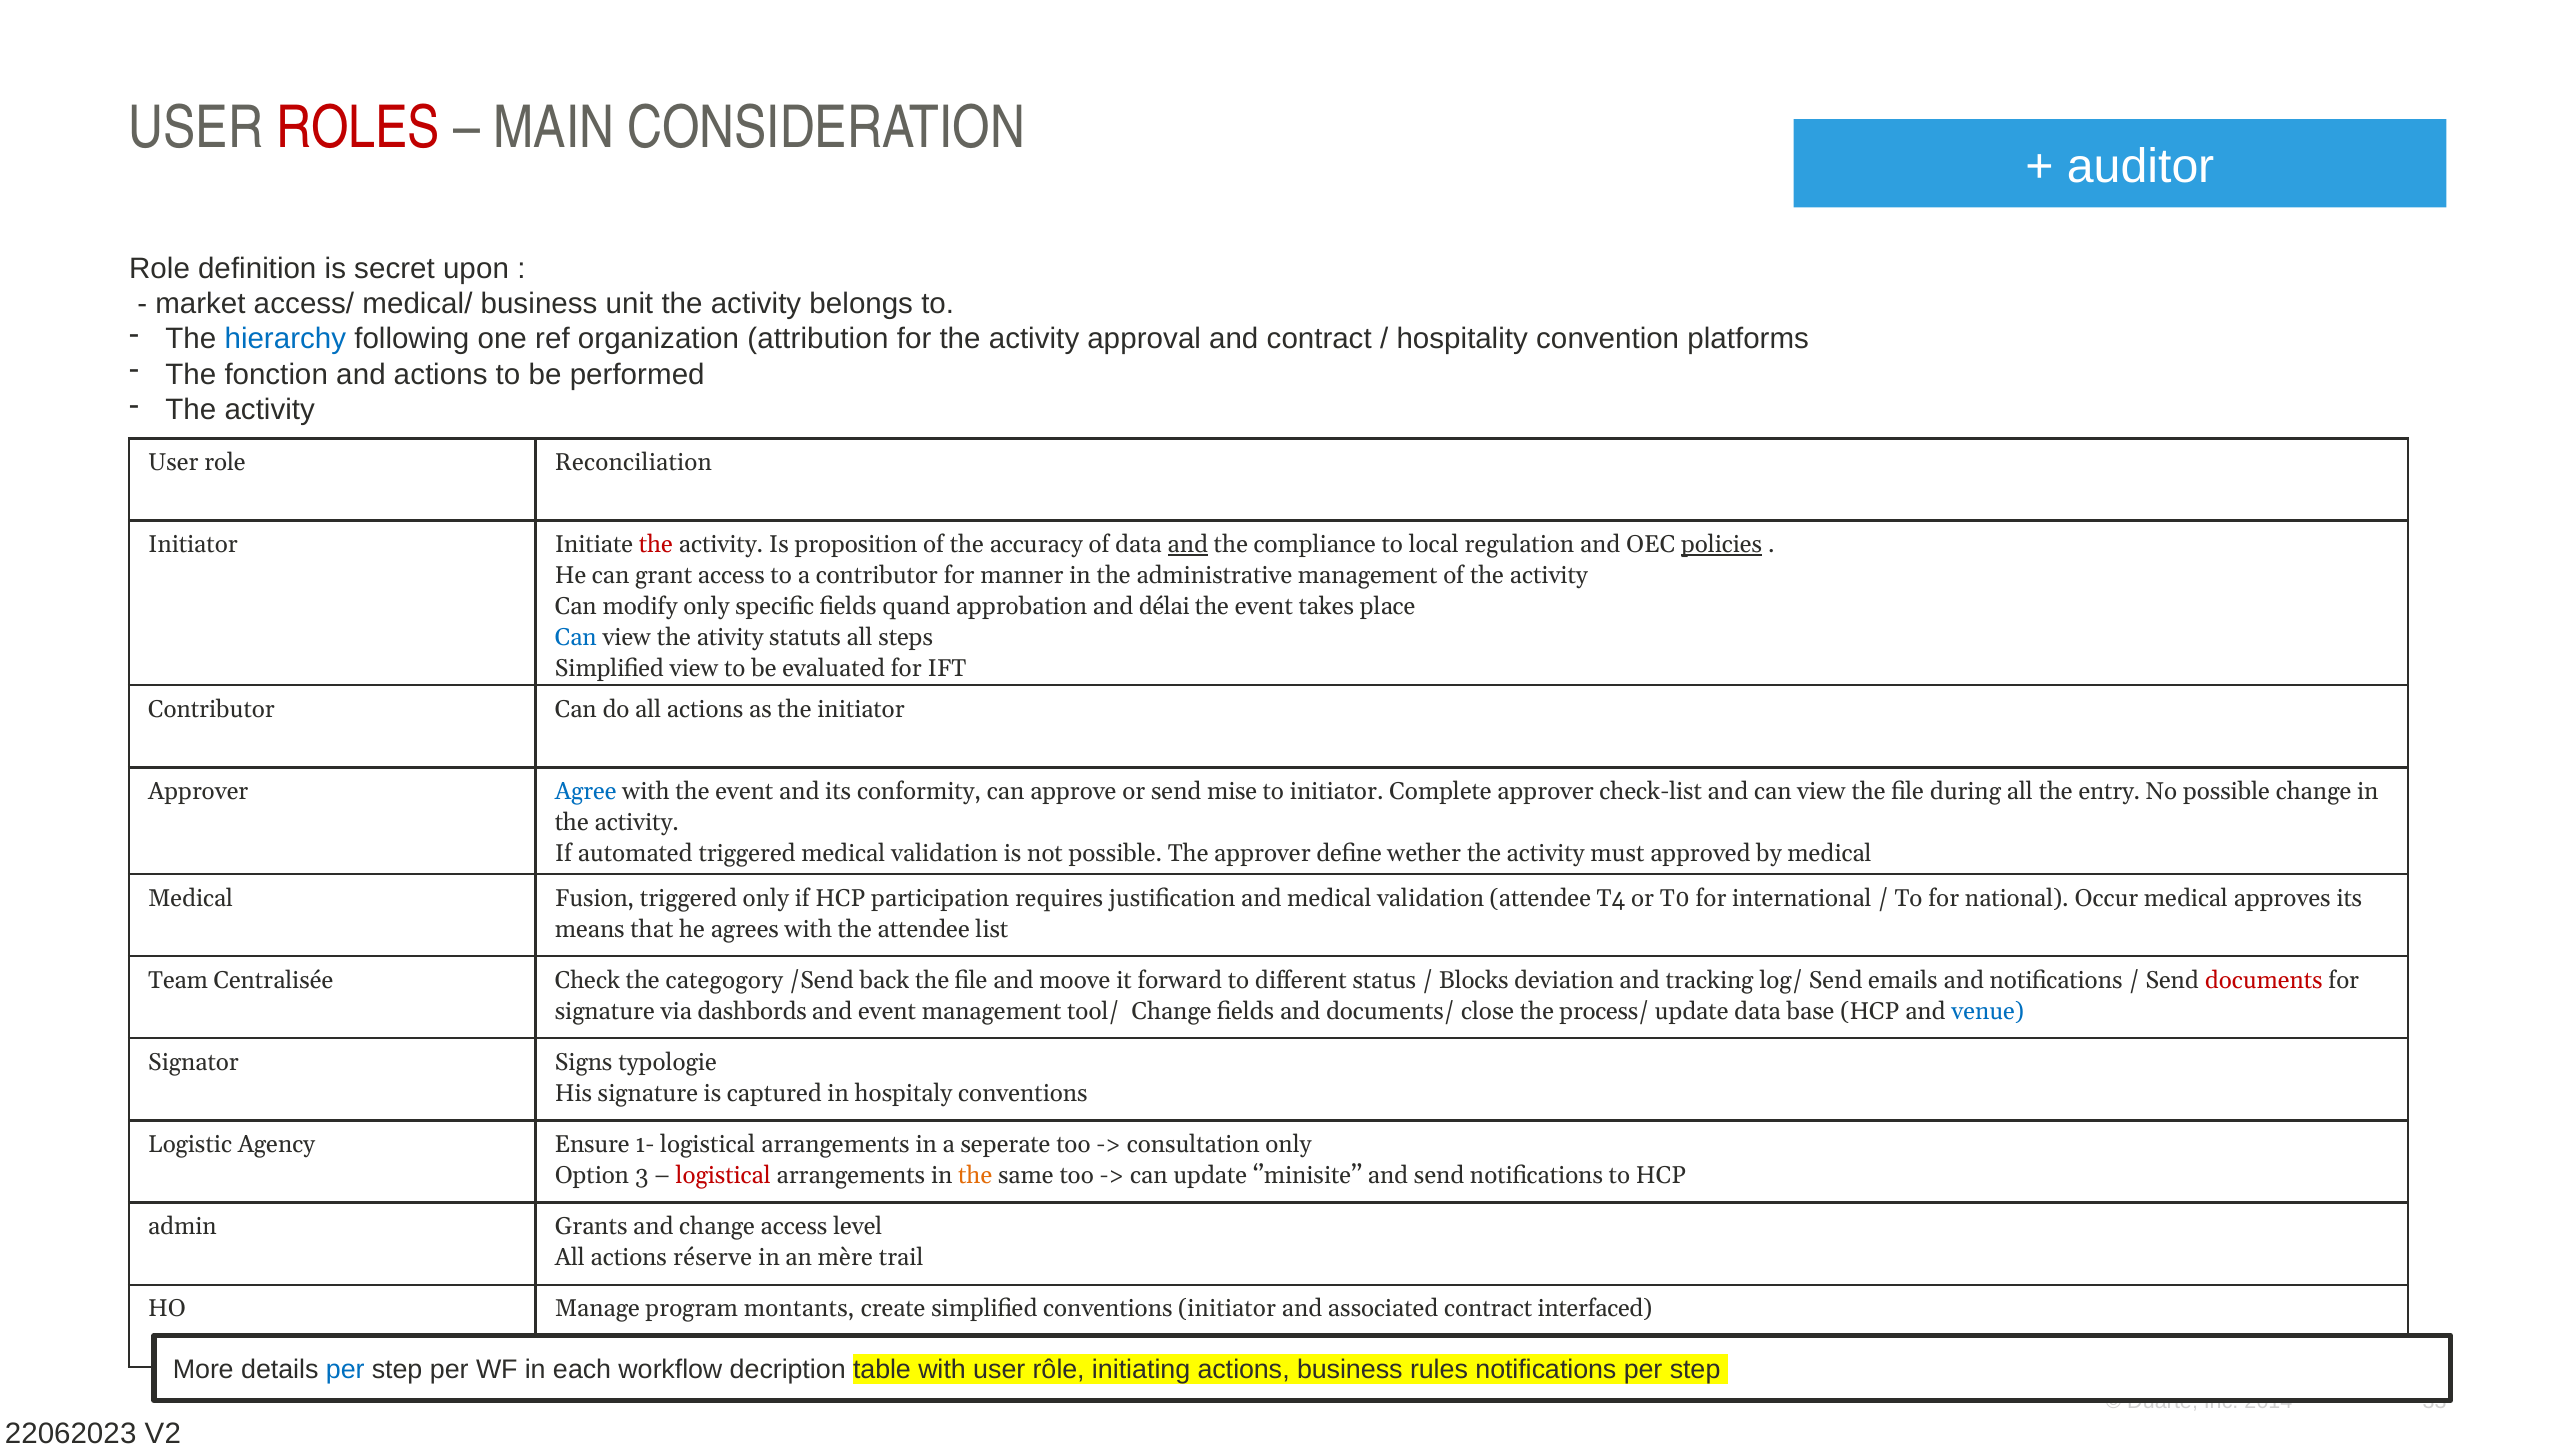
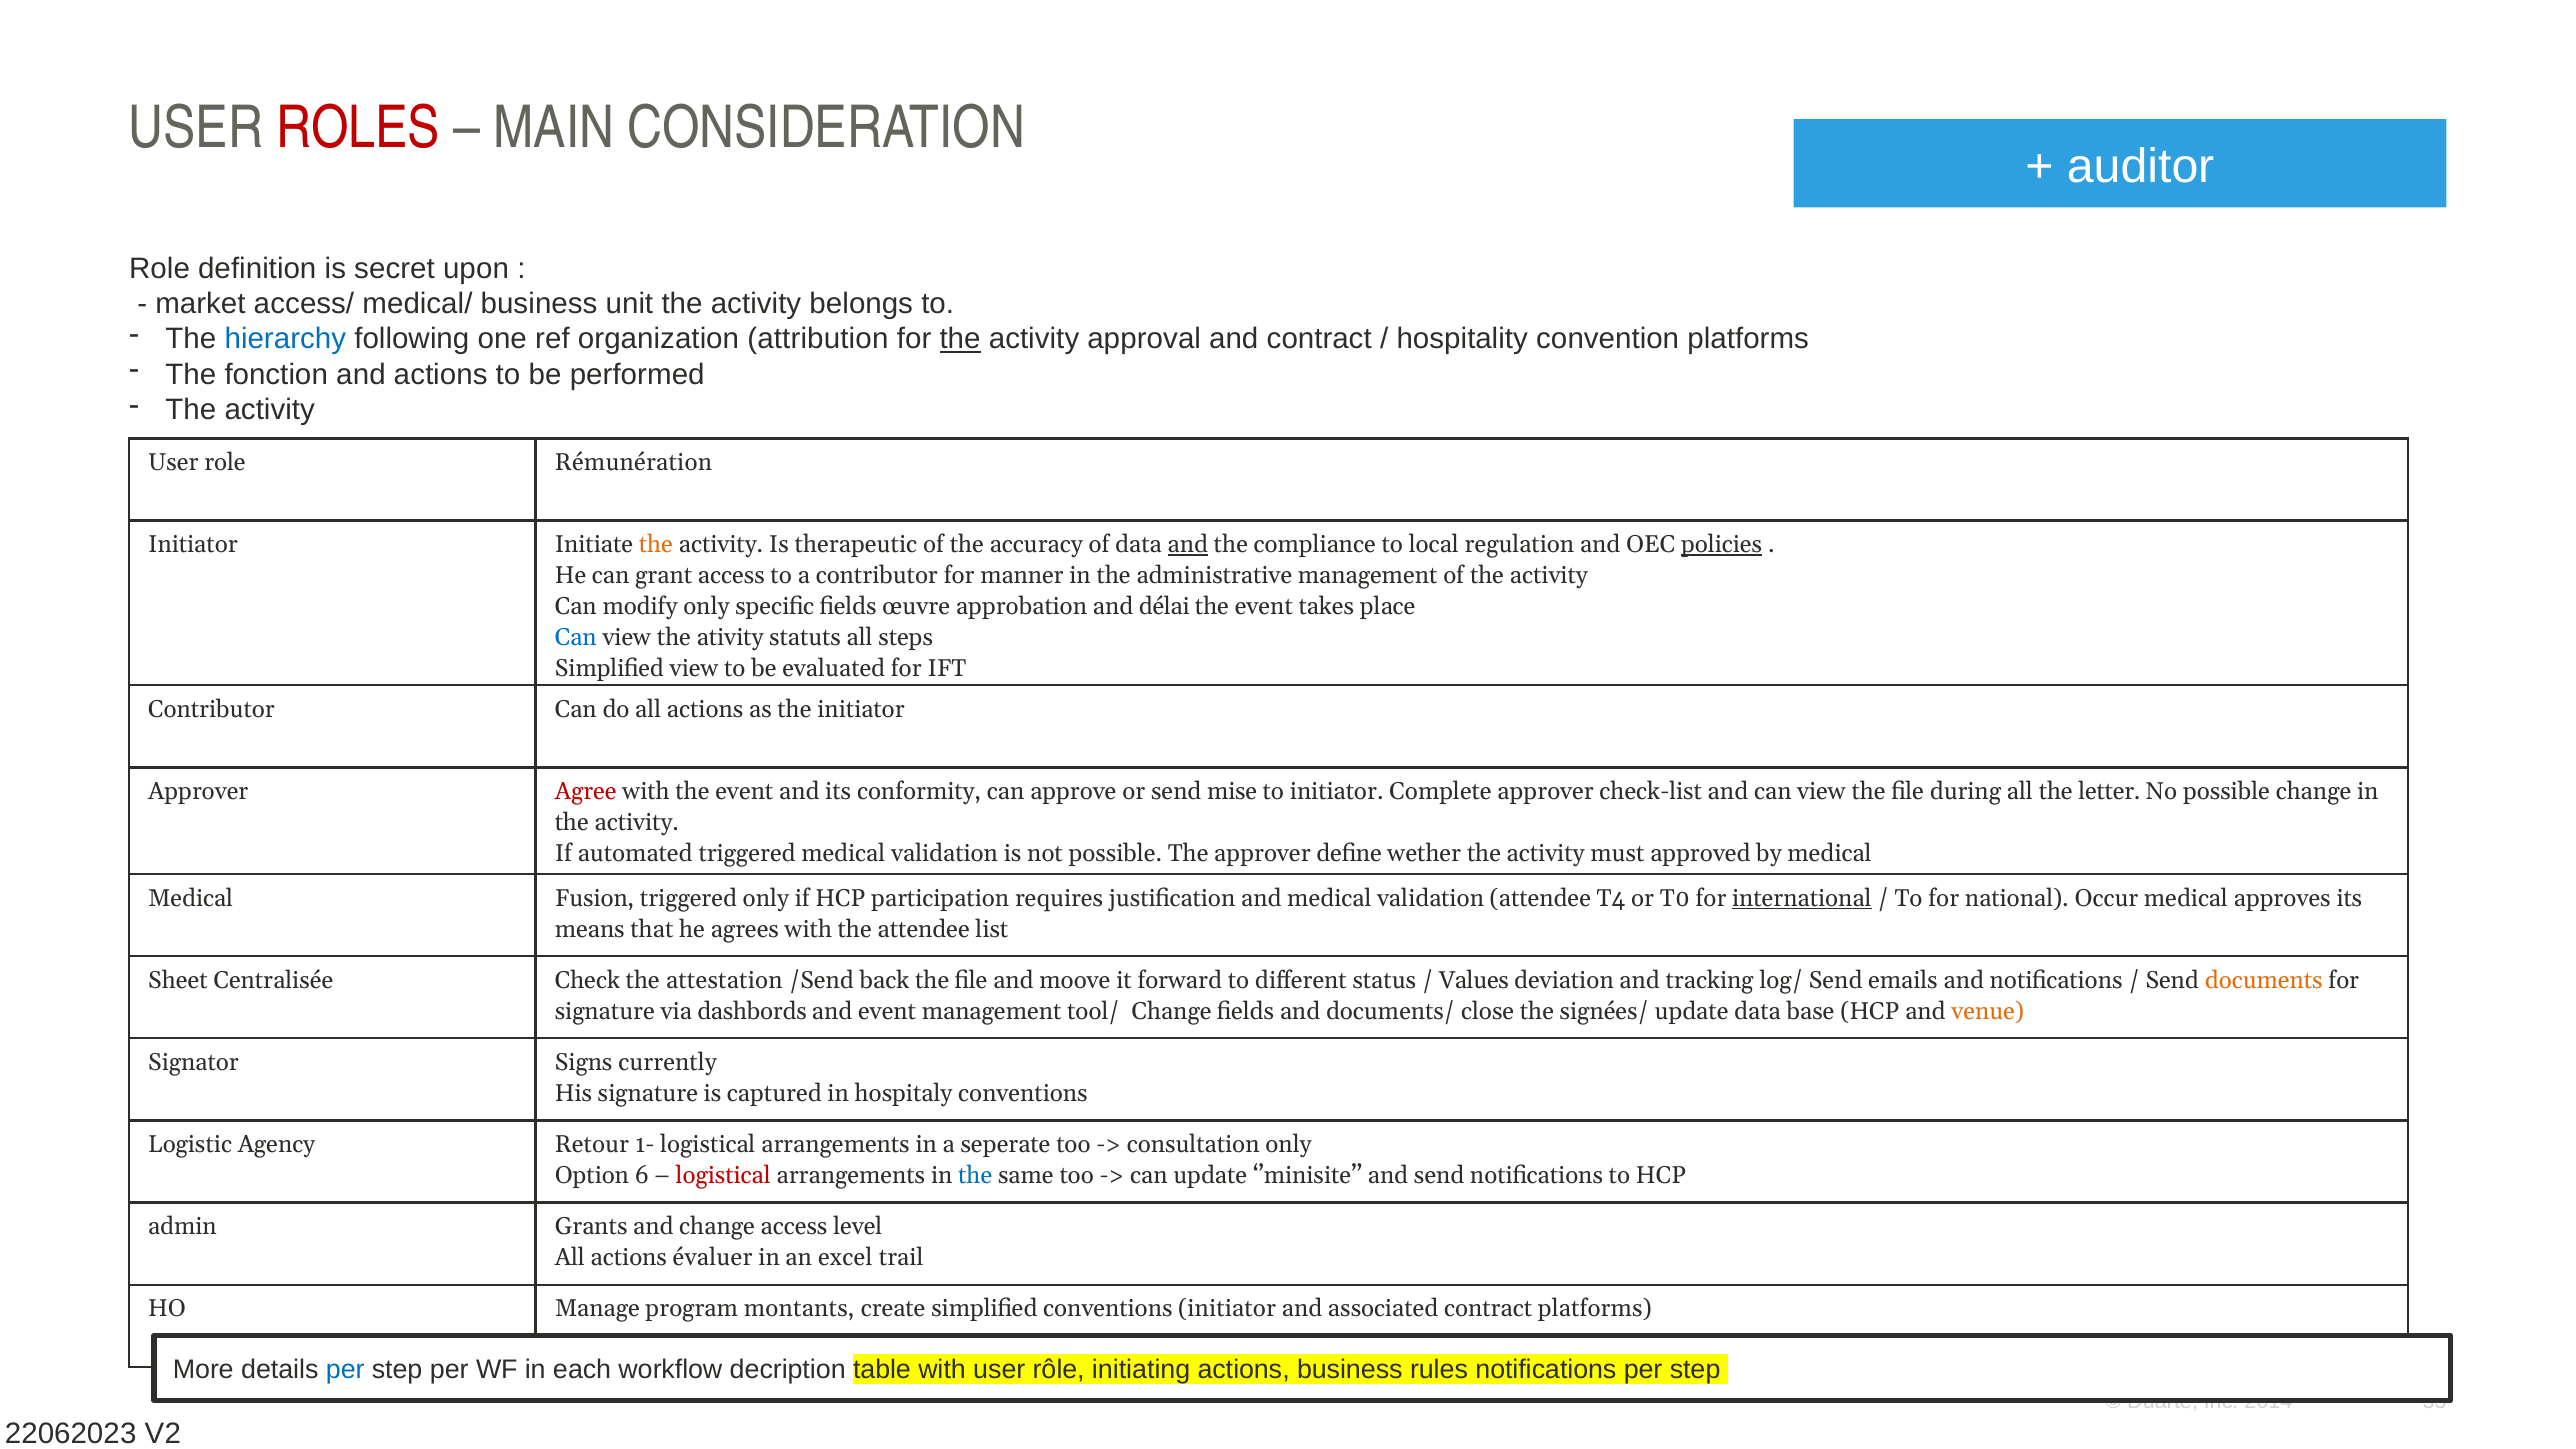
the at (960, 339) underline: none -> present
Reconciliation: Reconciliation -> Rémunération
the at (656, 545) colour: red -> orange
proposition: proposition -> therapeutic
quand: quand -> œuvre
Agree colour: blue -> red
entry: entry -> letter
international underline: none -> present
Team: Team -> Sheet
categogory: categogory -> attestation
Blocks: Blocks -> Values
documents colour: red -> orange
process/: process/ -> signées/
venue colour: blue -> orange
typologie: typologie -> currently
Ensure: Ensure -> Retour
3: 3 -> 6
the at (975, 1175) colour: orange -> blue
réserve: réserve -> évaluer
mère: mère -> excel
contract interfaced: interfaced -> platforms
